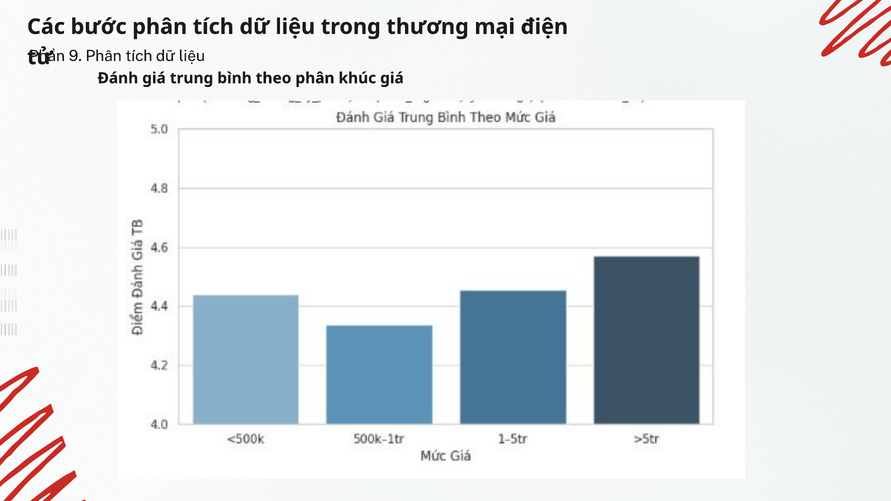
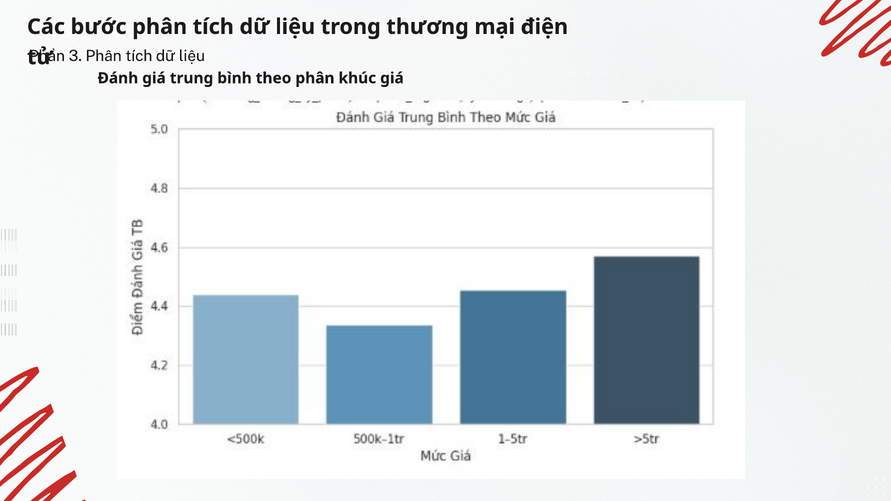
9: 9 -> 3
